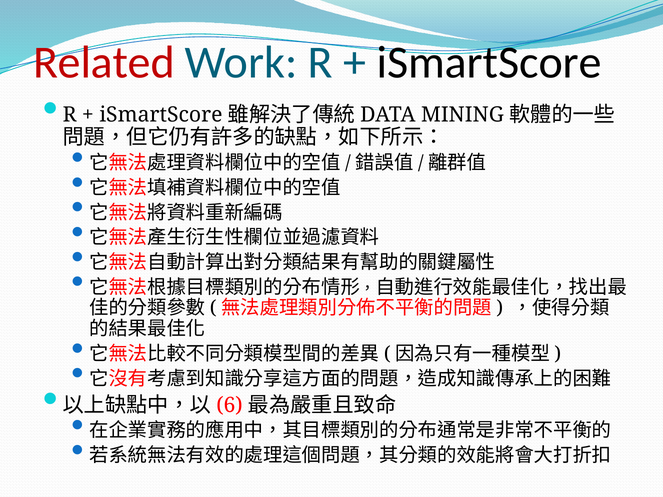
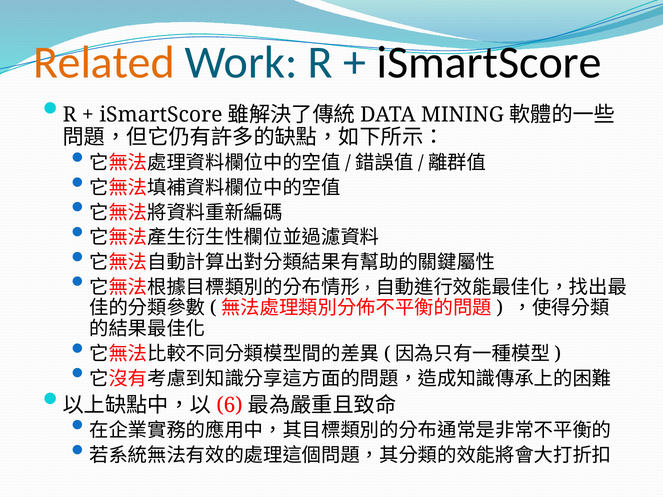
Related colour: red -> orange
